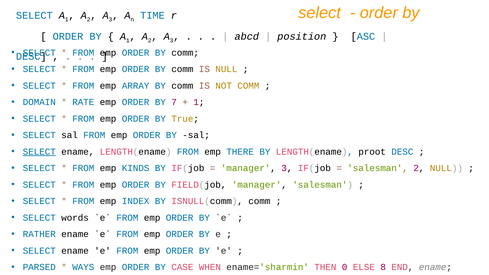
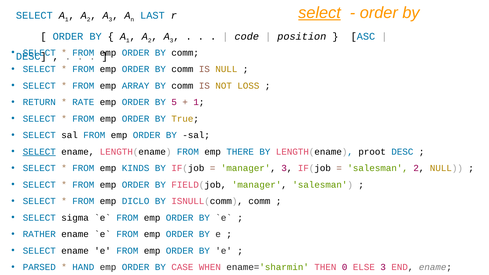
select at (320, 13) underline: none -> present
TIME: TIME -> LAST
abcd: abcd -> code
NOT COMM: COMM -> LOSS
DOMAIN: DOMAIN -> RETURN
7: 7 -> 5
INDEX: INDEX -> DICLO
words: words -> sigma
WAYS: WAYS -> HAND
ELSE 8: 8 -> 3
